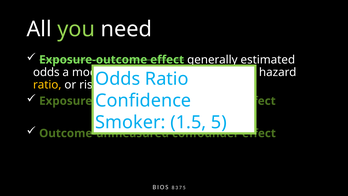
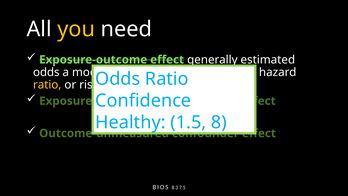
you colour: light green -> yellow
Smoker: Smoker -> Healthy
5: 5 -> 8
